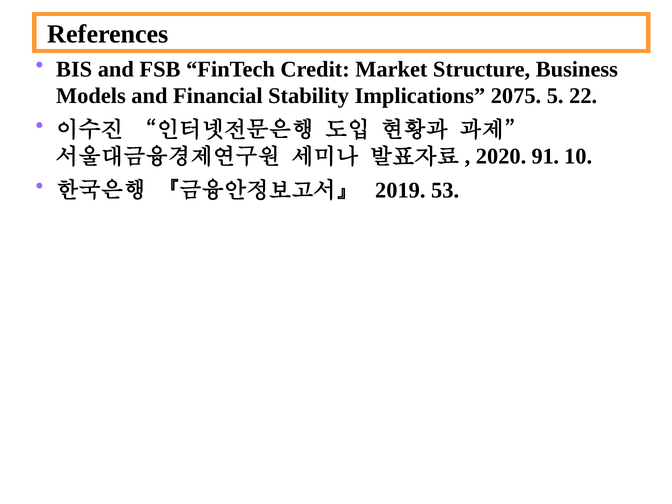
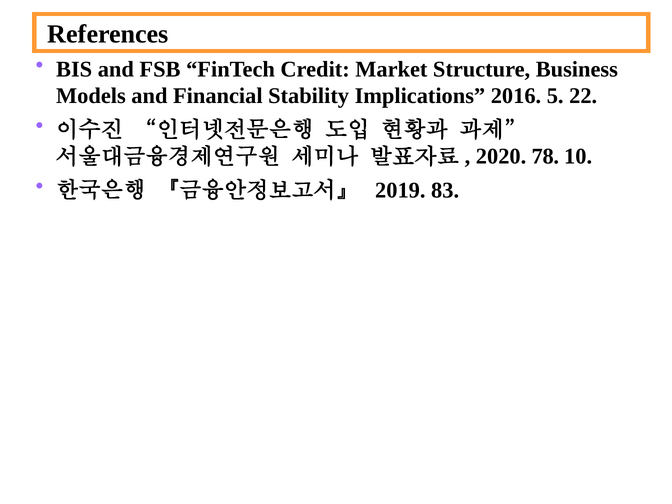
2075: 2075 -> 2016
91: 91 -> 78
53: 53 -> 83
